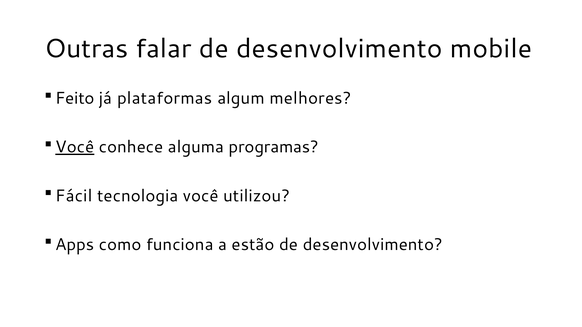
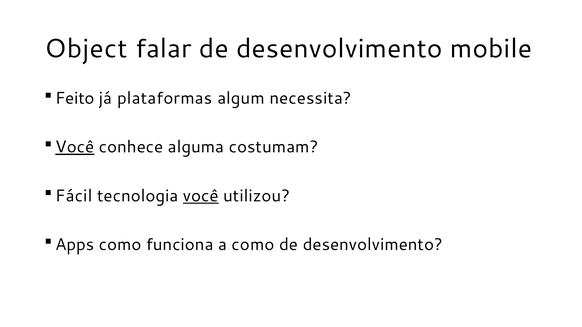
Outras: Outras -> Object
melhores: melhores -> necessita
programas: programas -> costumam
você at (201, 196) underline: none -> present
a estão: estão -> como
